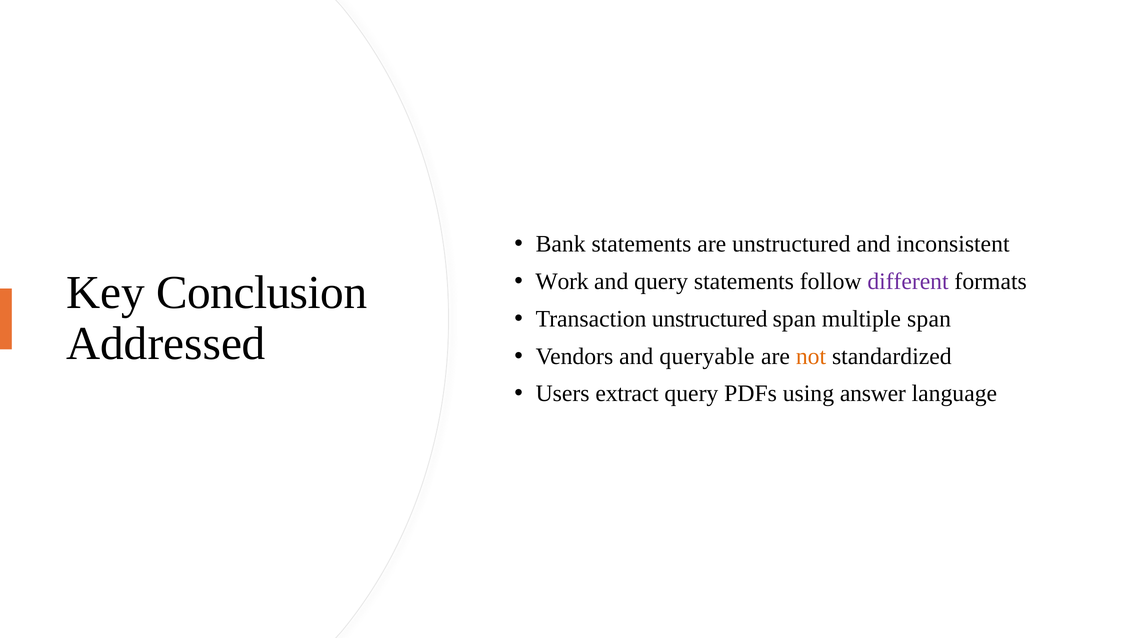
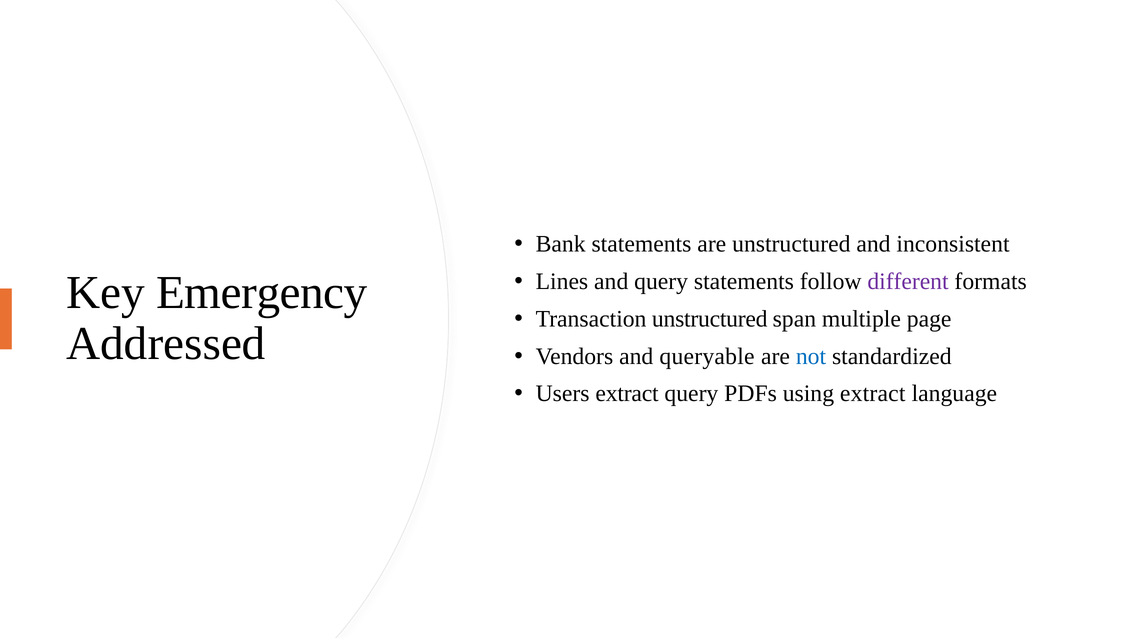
Work: Work -> Lines
Conclusion: Conclusion -> Emergency
multiple span: span -> page
not colour: orange -> blue
using answer: answer -> extract
